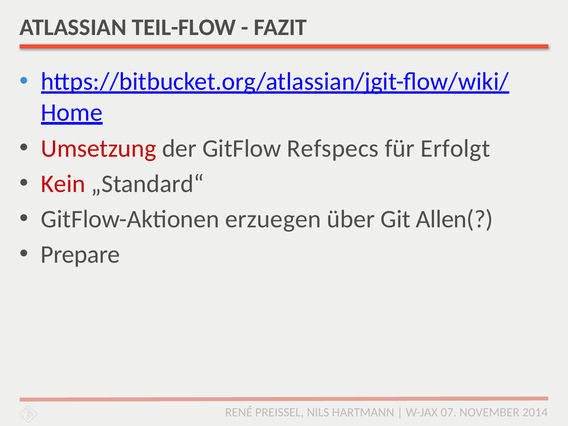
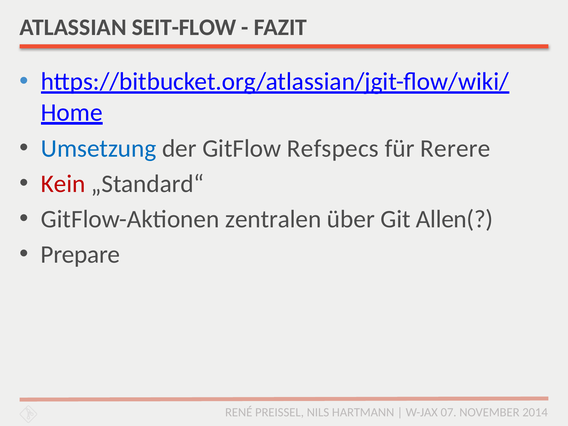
TEIL-FLOW: TEIL-FLOW -> SEIT-FLOW
Umsetzung colour: red -> blue
Erfolgt: Erfolgt -> Rerere
erzuegen: erzuegen -> zentralen
